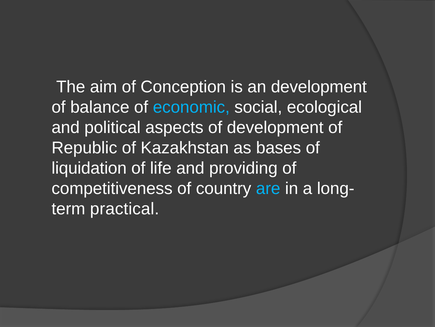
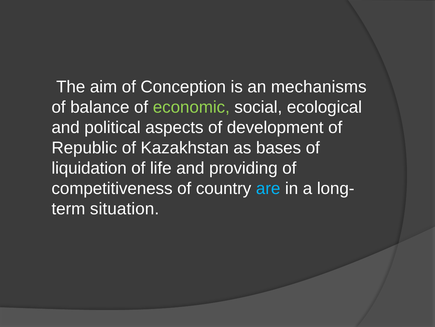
an development: development -> mechanisms
economic colour: light blue -> light green
practical: practical -> situation
